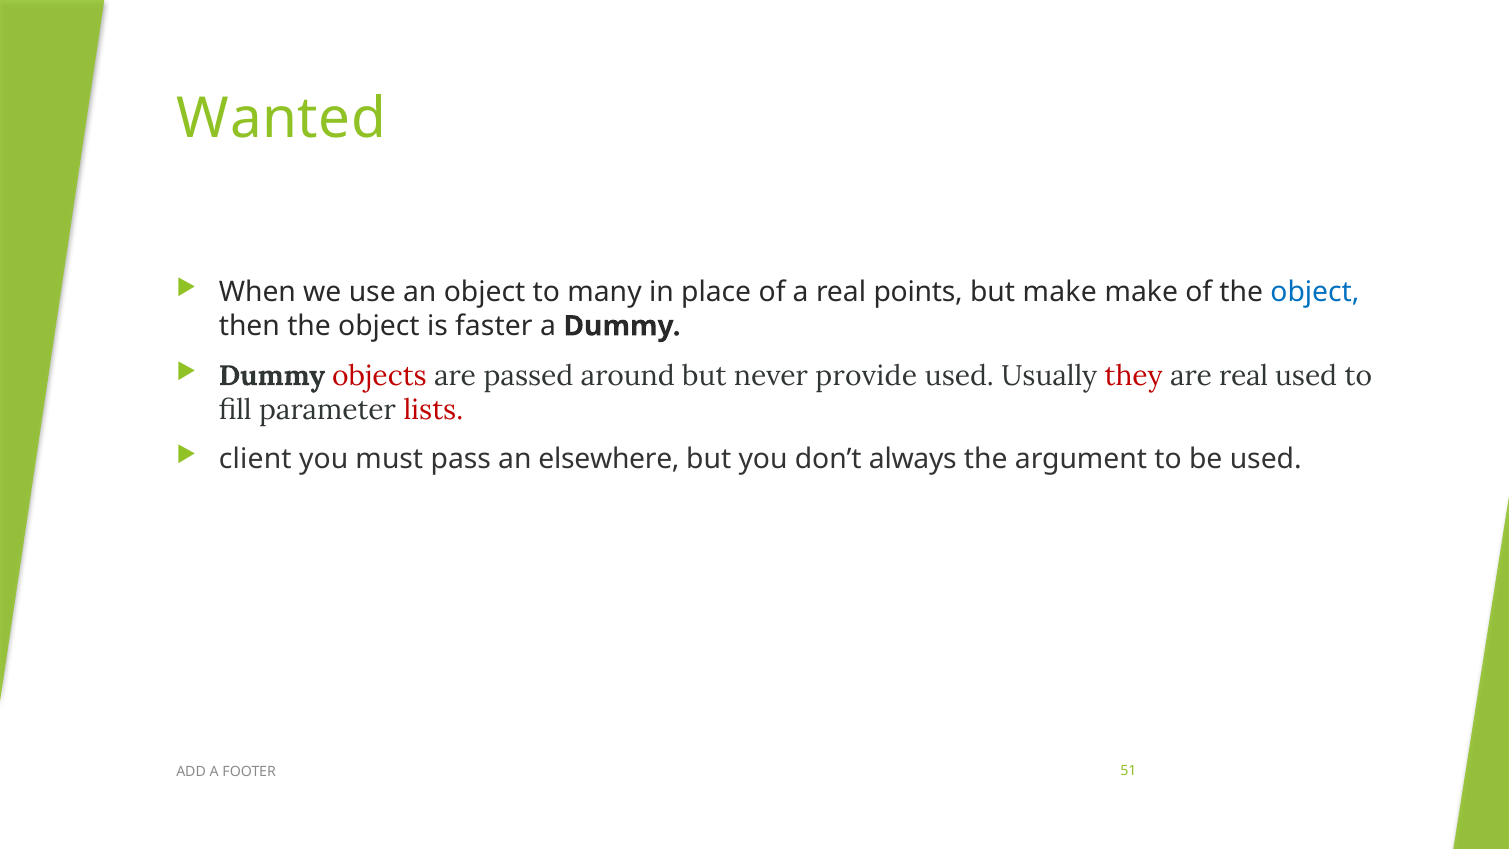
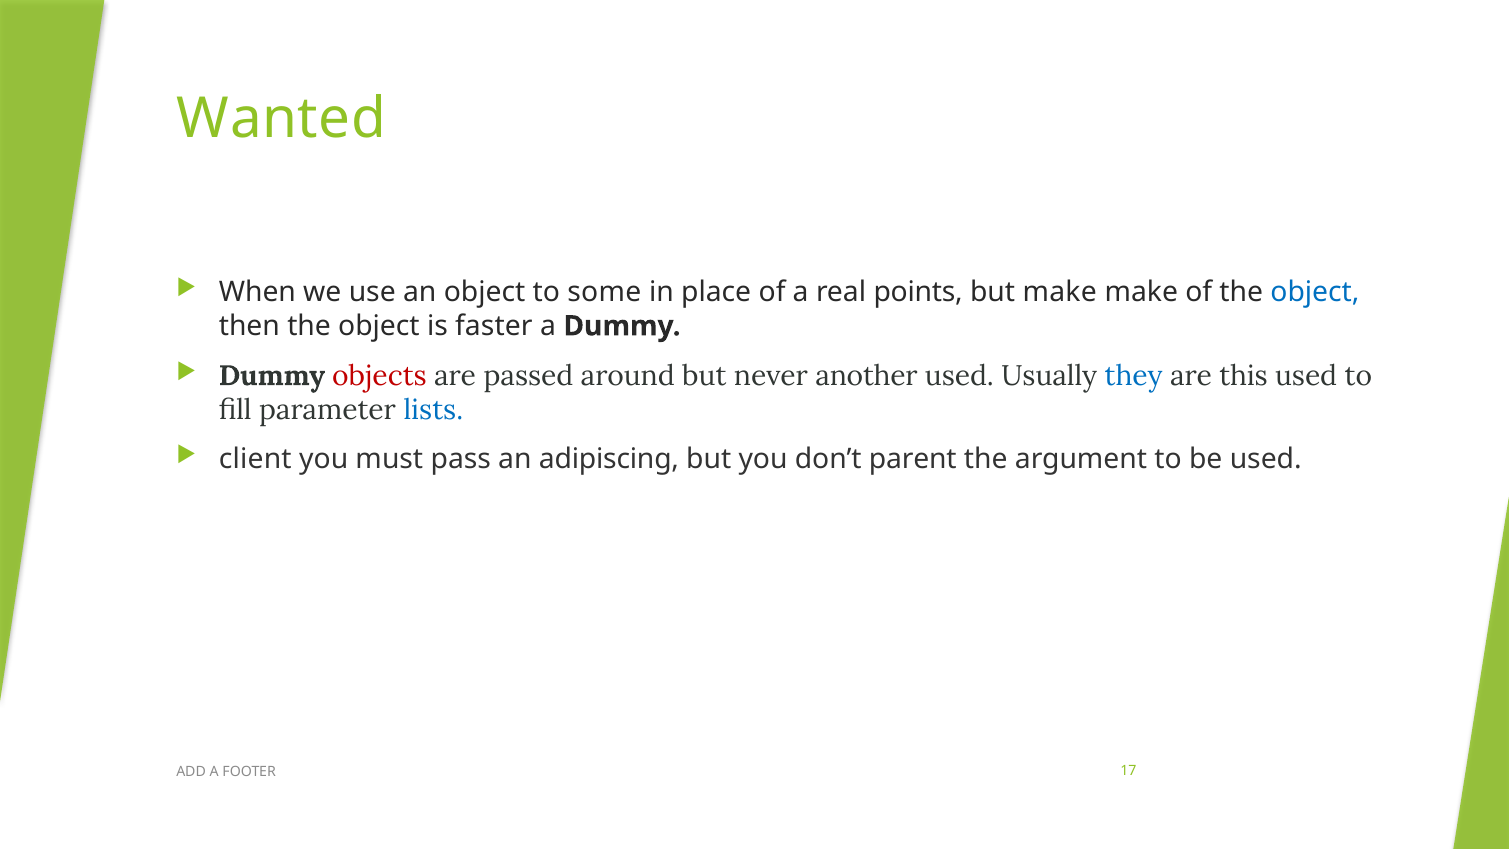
many: many -> some
provide: provide -> another
they colour: red -> blue
are real: real -> this
lists colour: red -> blue
elsewhere: elsewhere -> adipiscing
always: always -> parent
51: 51 -> 17
